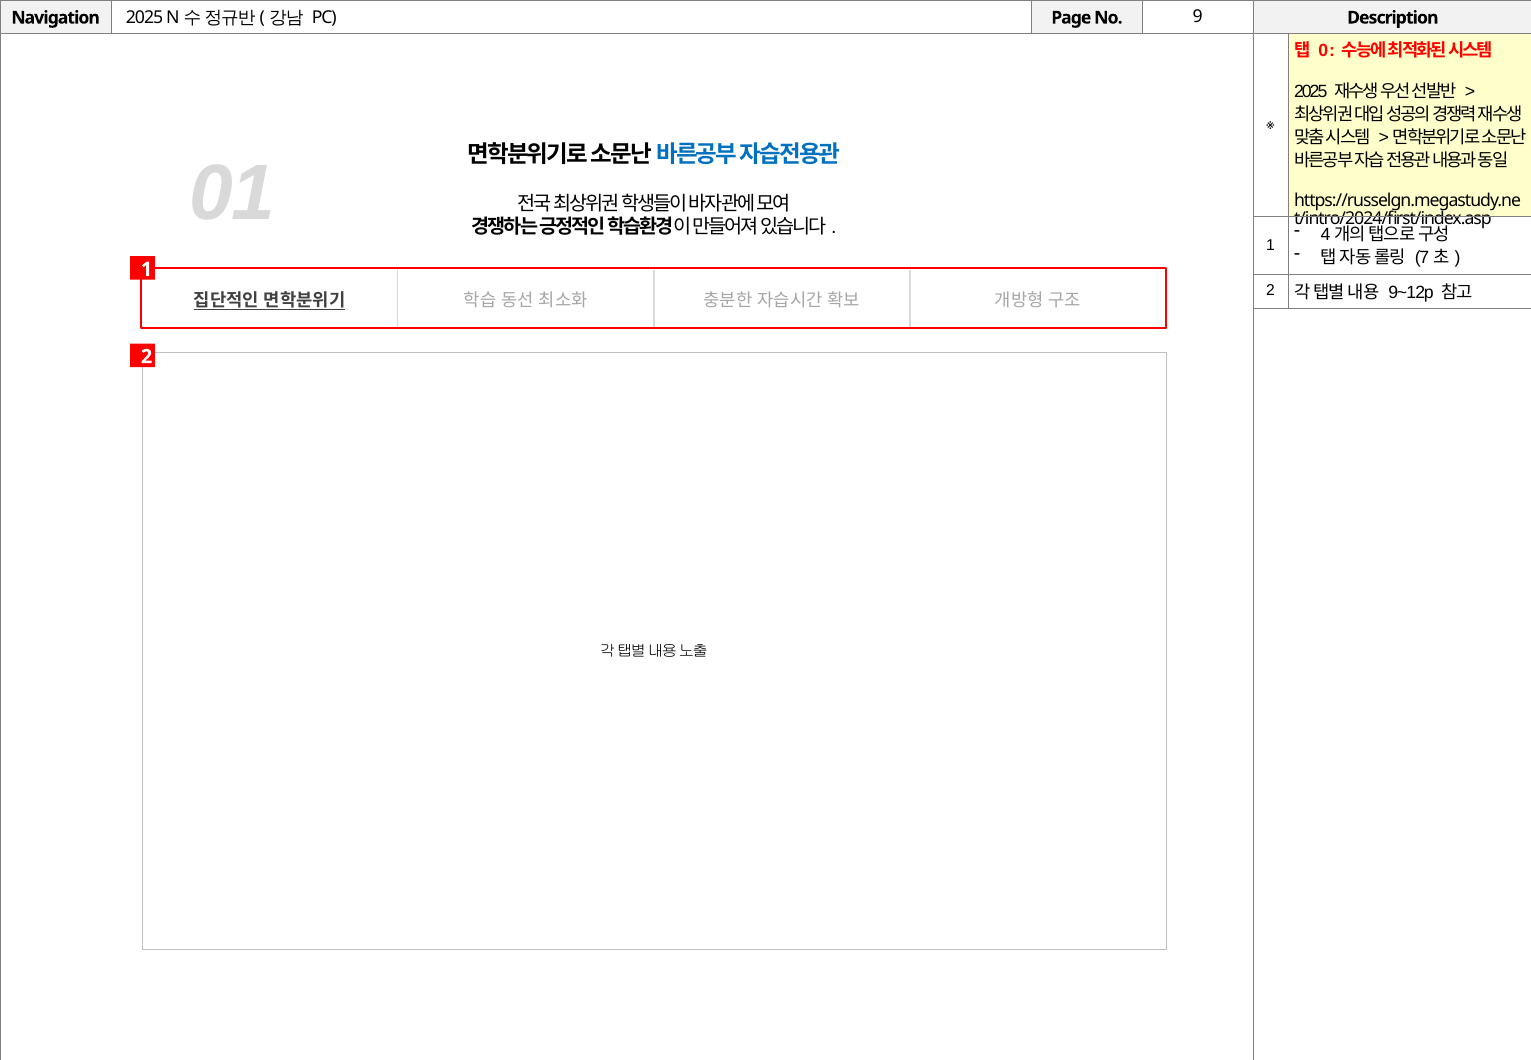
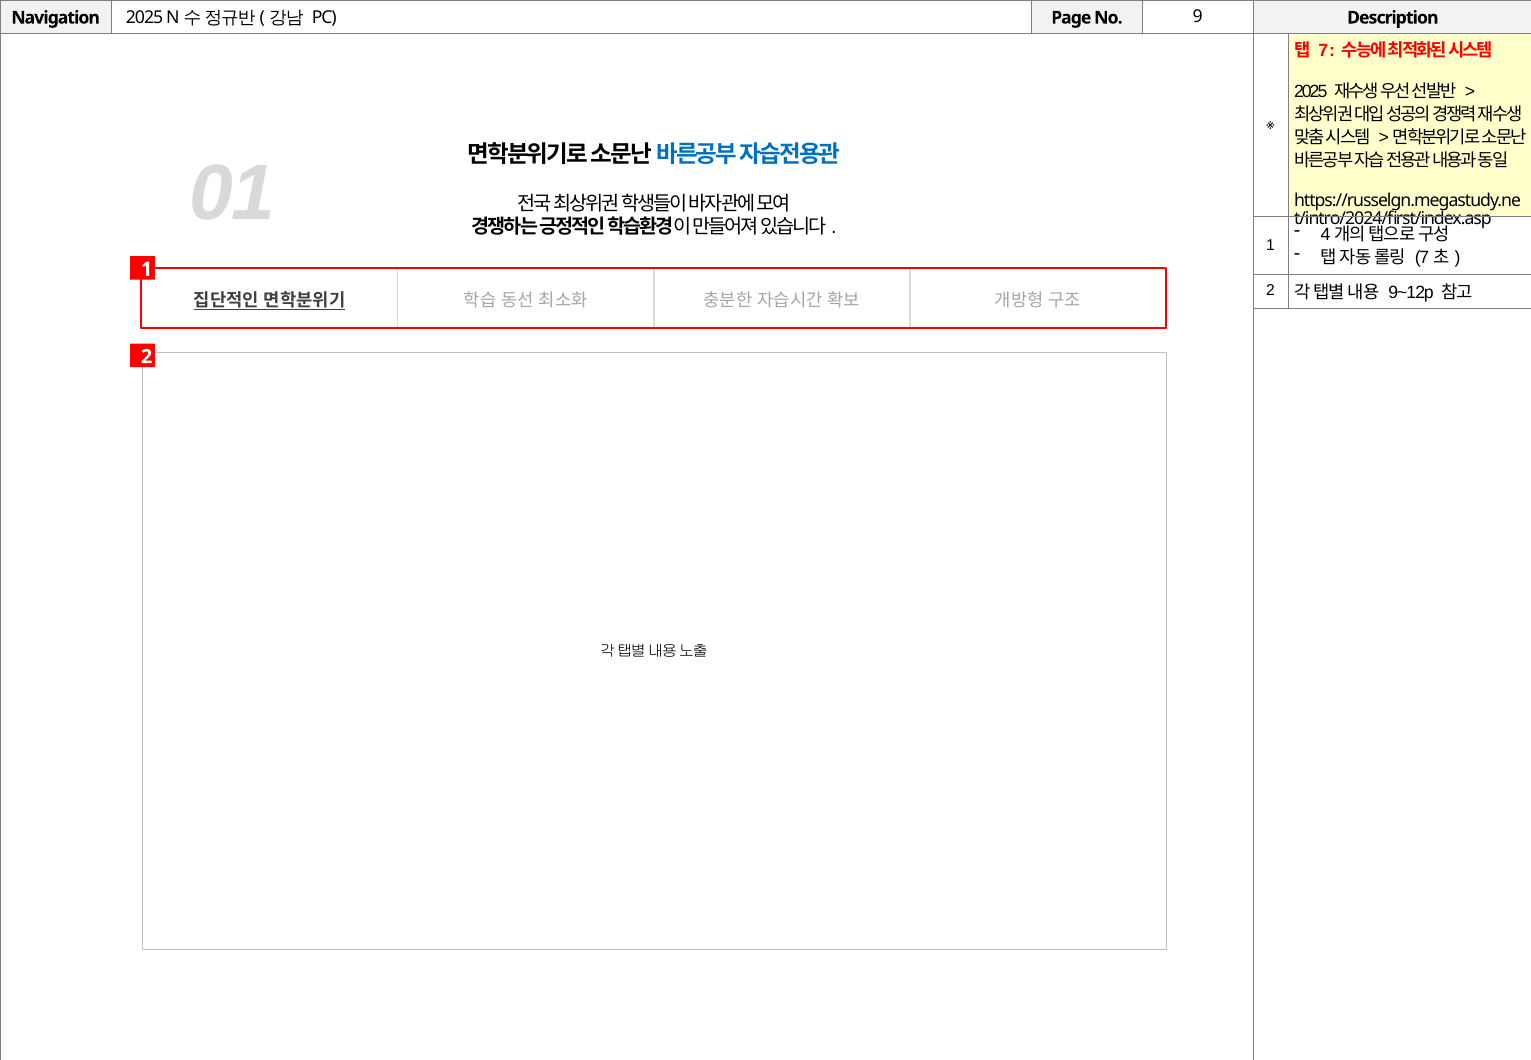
0: 0 -> 7
